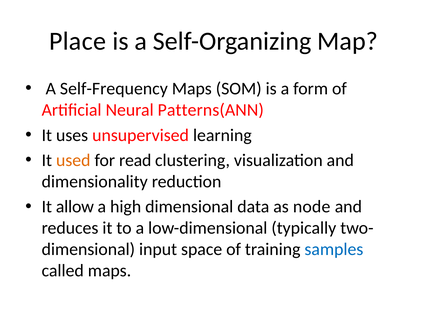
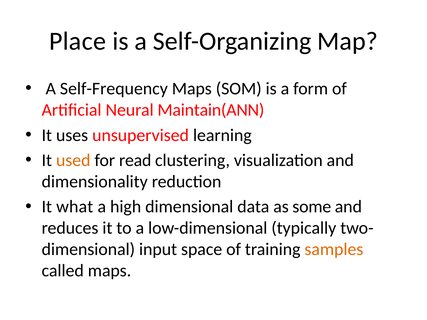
Patterns(ANN: Patterns(ANN -> Maintain(ANN
allow: allow -> what
node: node -> some
samples colour: blue -> orange
